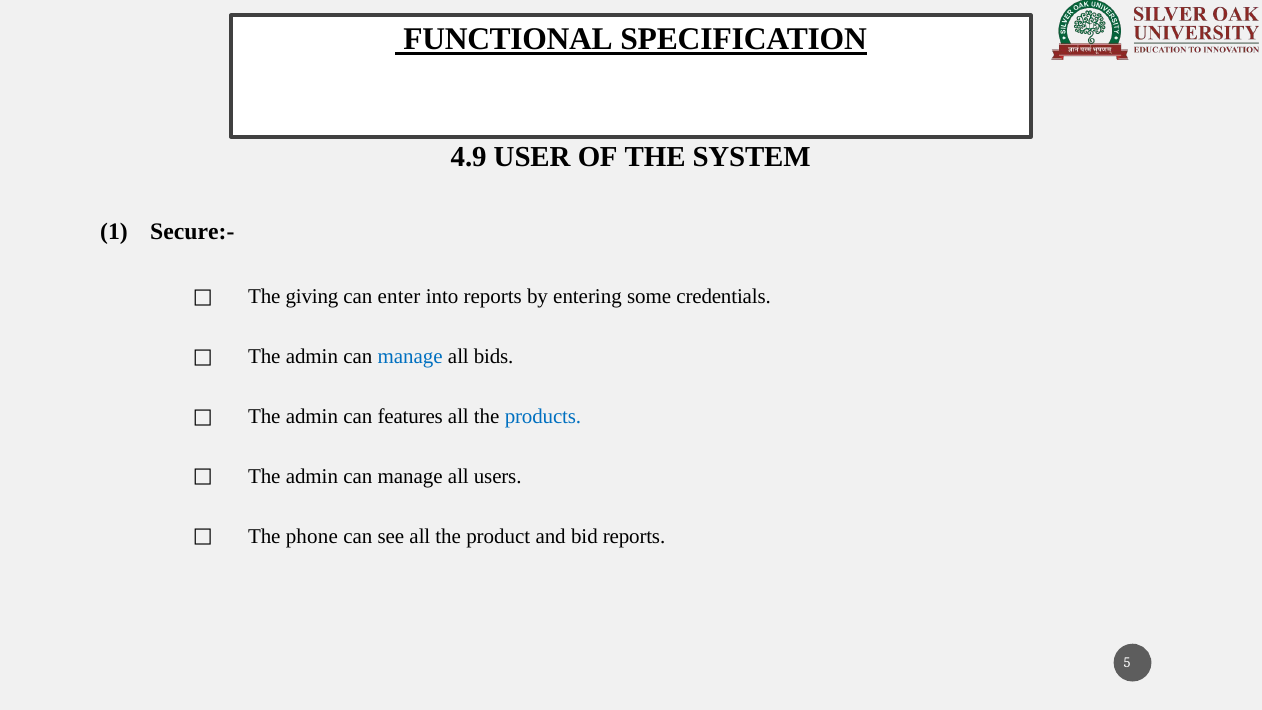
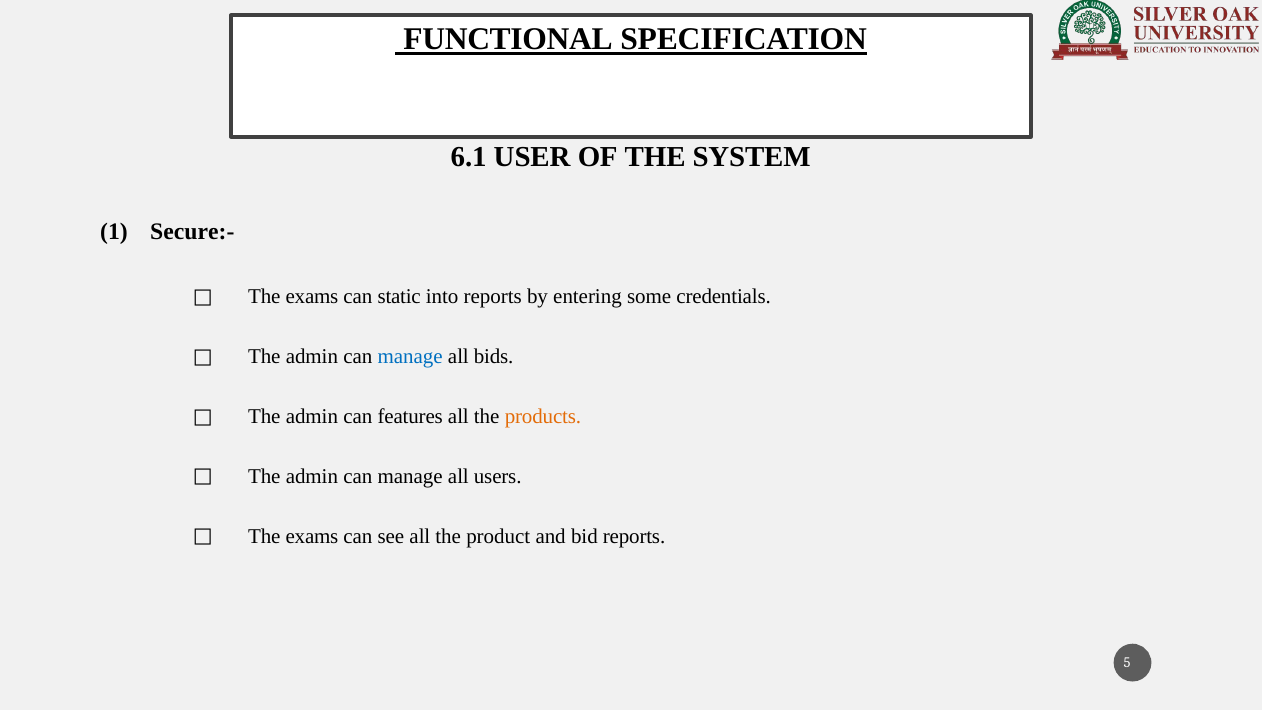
4.9: 4.9 -> 6.1
giving at (312, 297): giving -> exams
enter: enter -> static
products colour: blue -> orange
phone at (312, 536): phone -> exams
